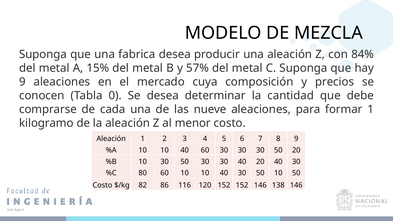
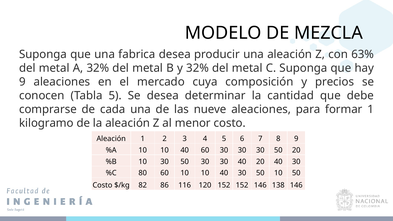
84%: 84% -> 63%
A 15%: 15% -> 32%
y 57%: 57% -> 32%
Tabla 0: 0 -> 5
